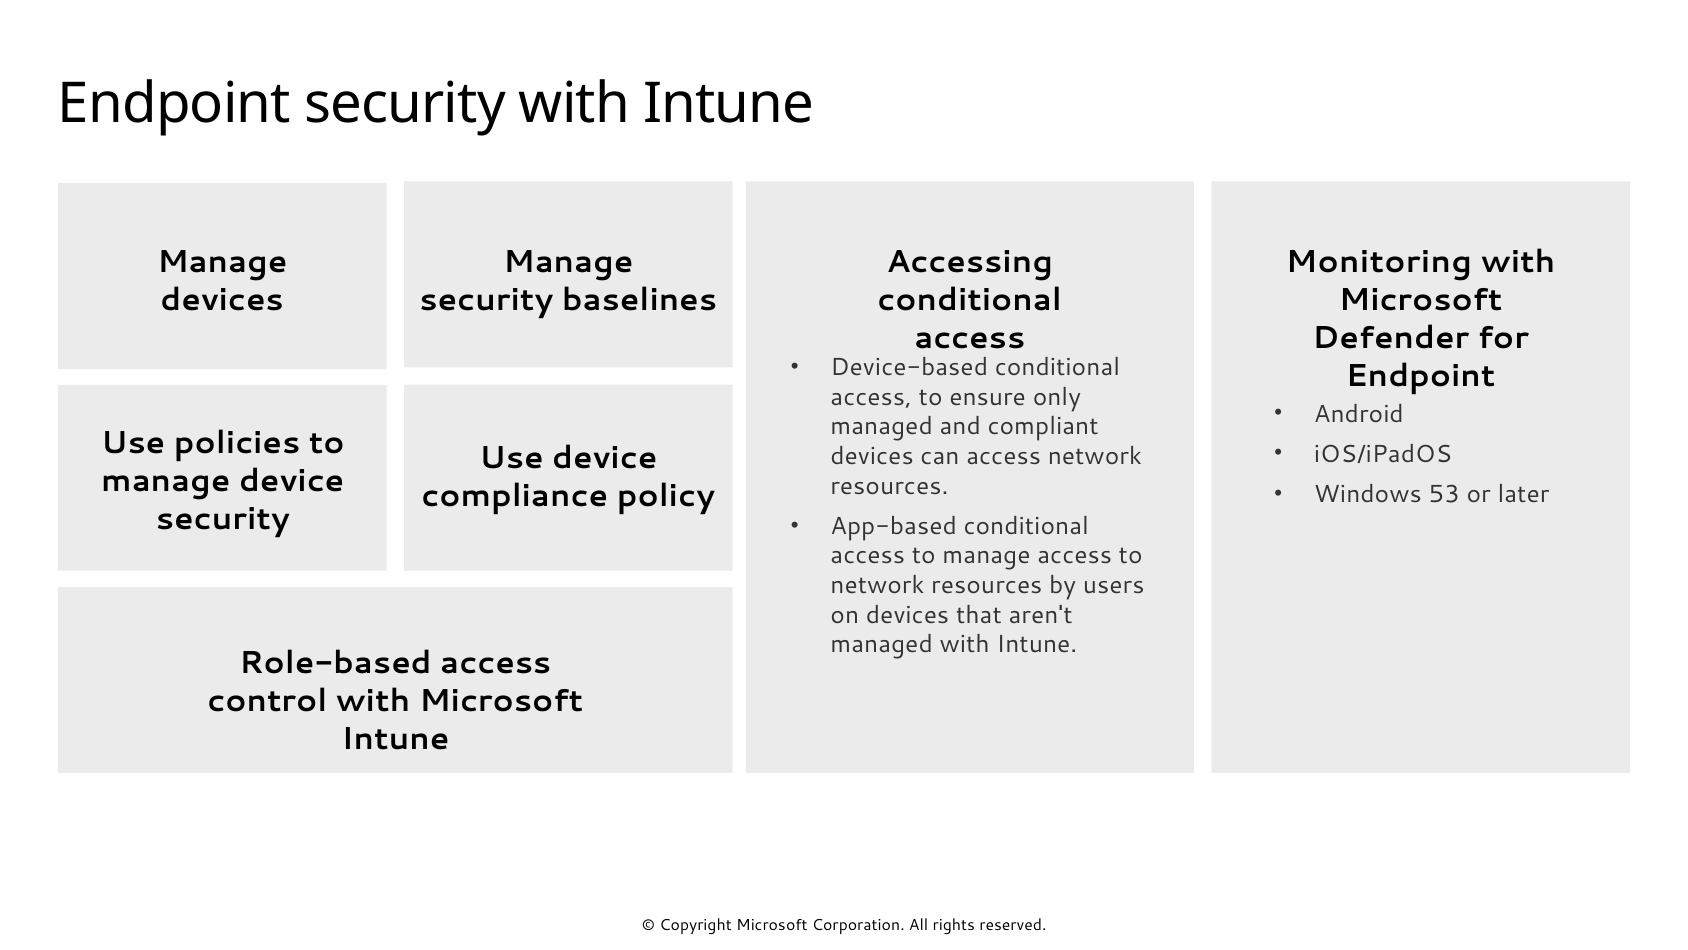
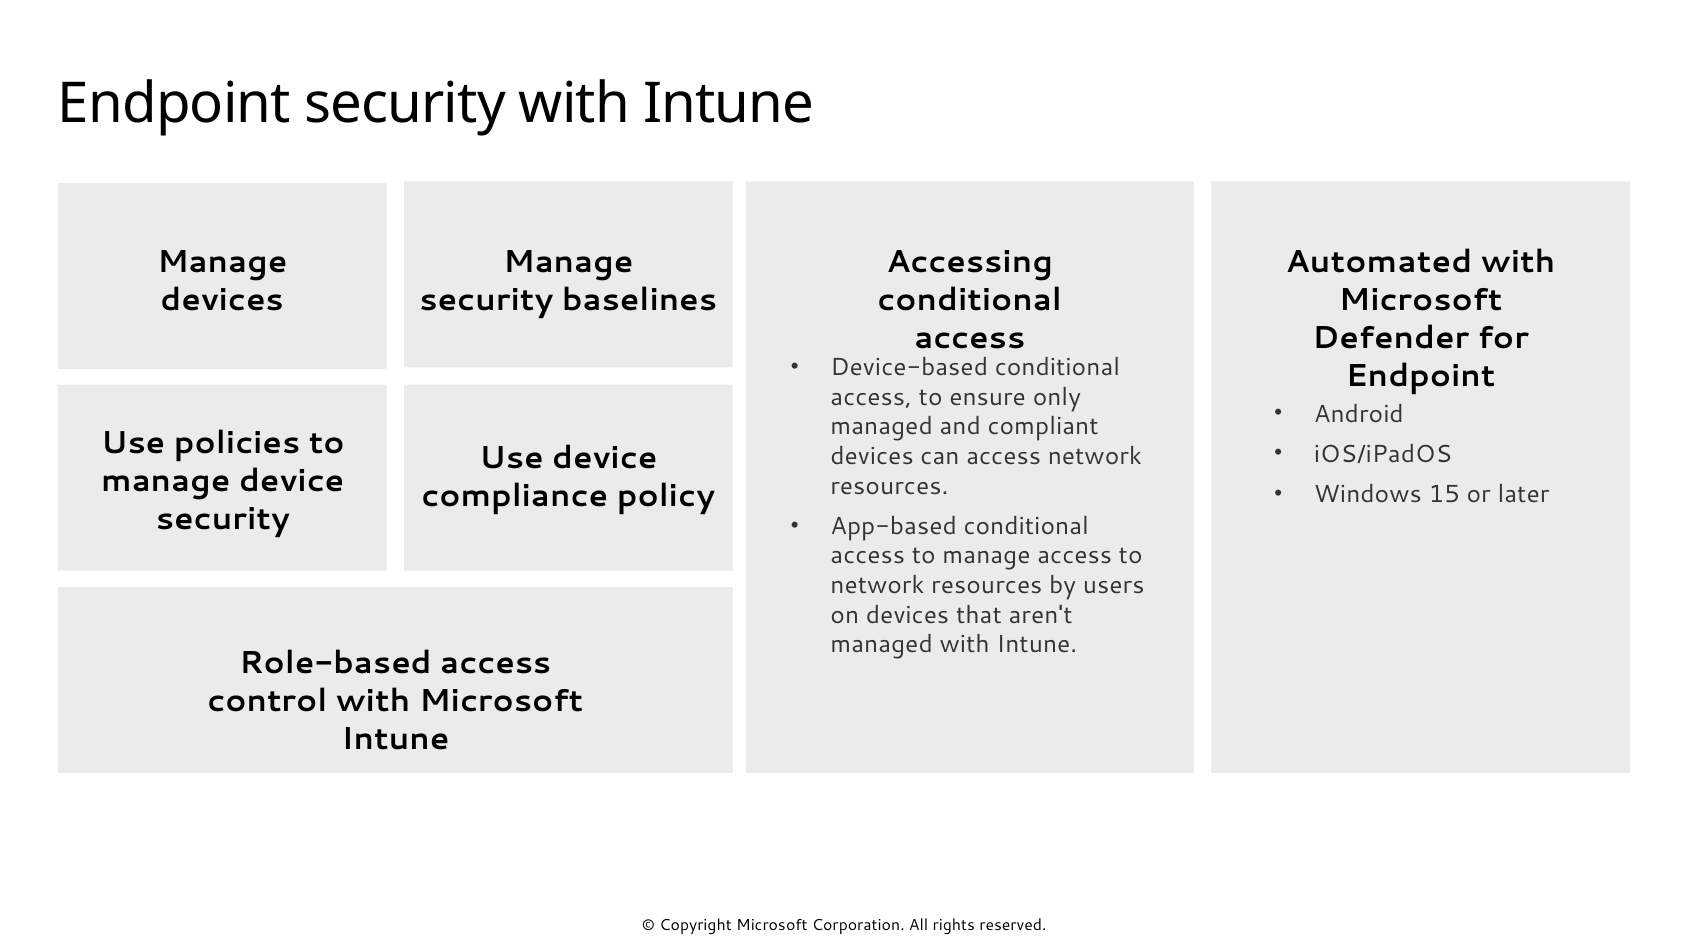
Monitoring: Monitoring -> Automated
53: 53 -> 15
